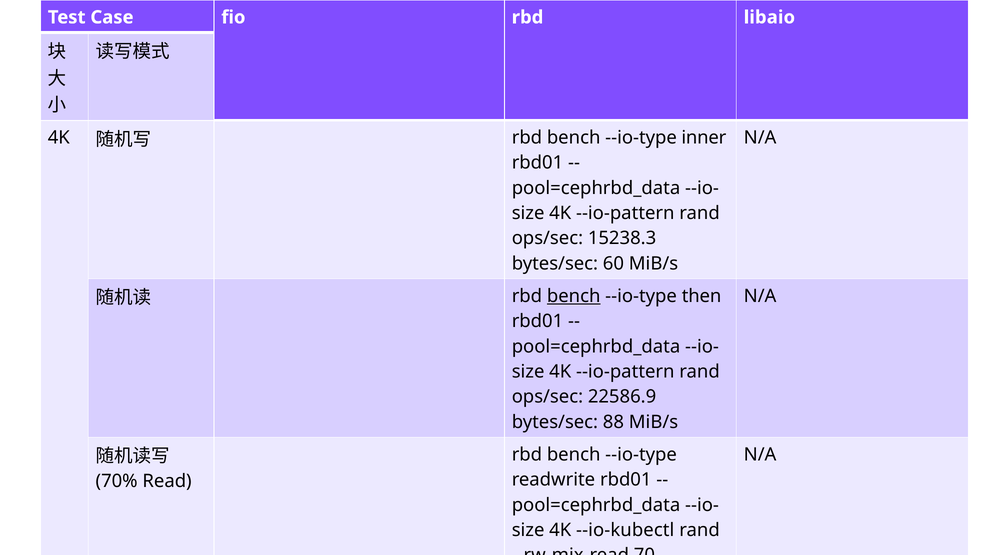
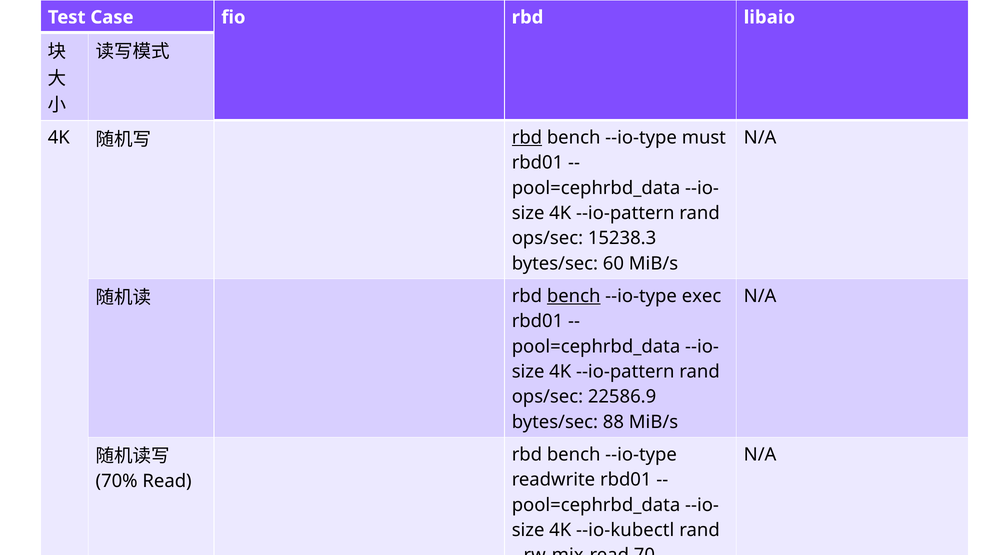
rbd at (527, 138) underline: none -> present
inner: inner -> must
then: then -> exec
